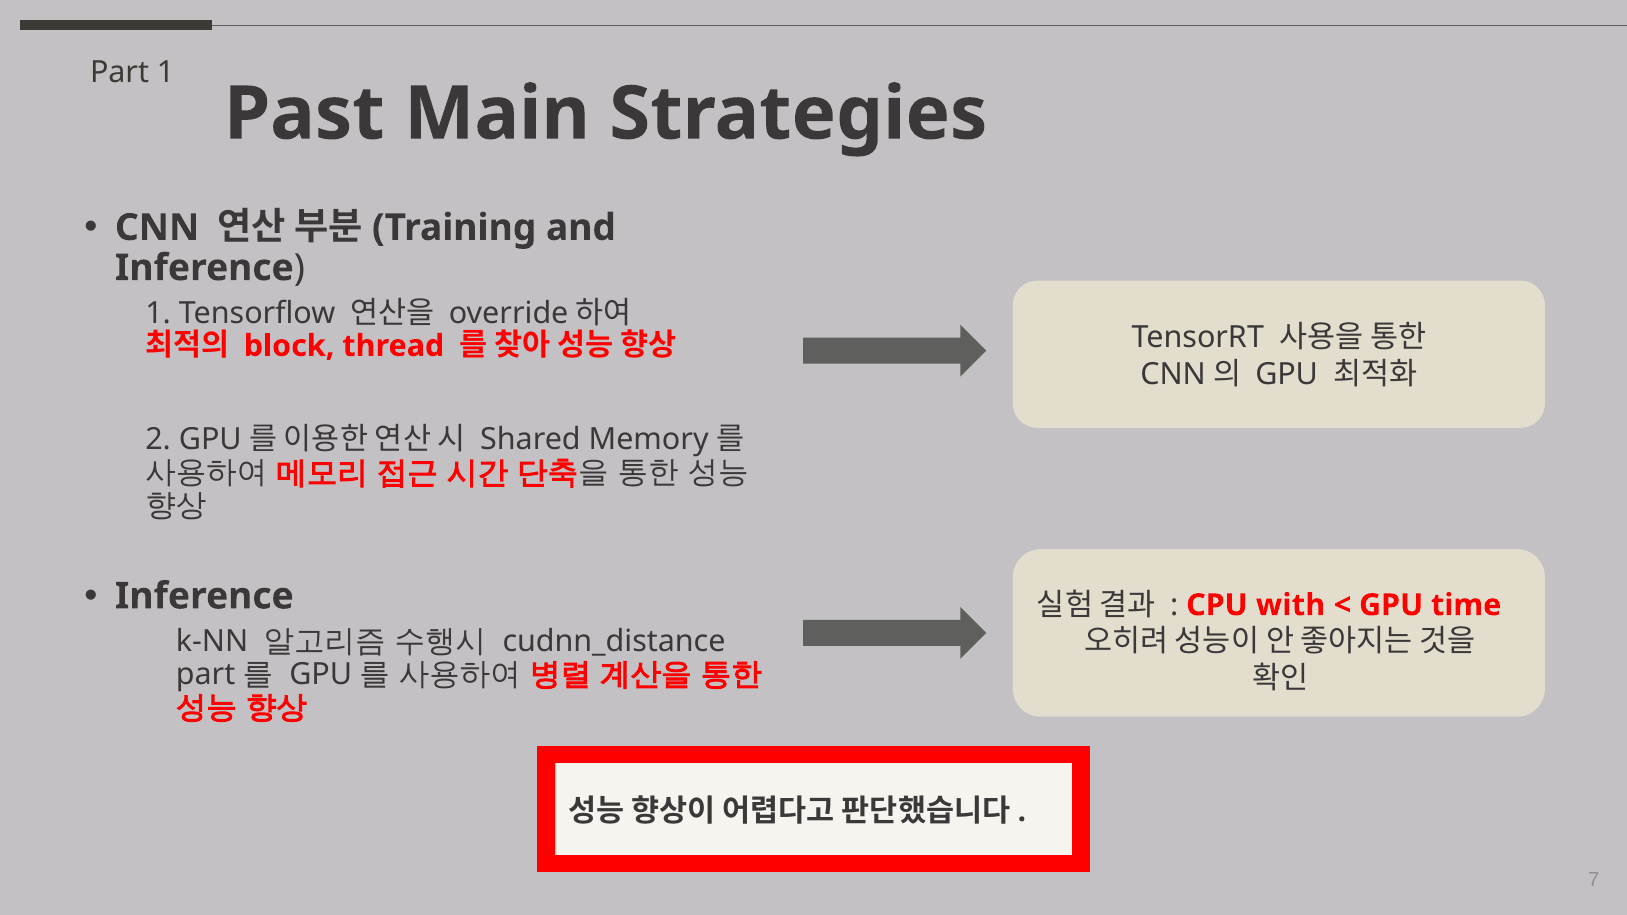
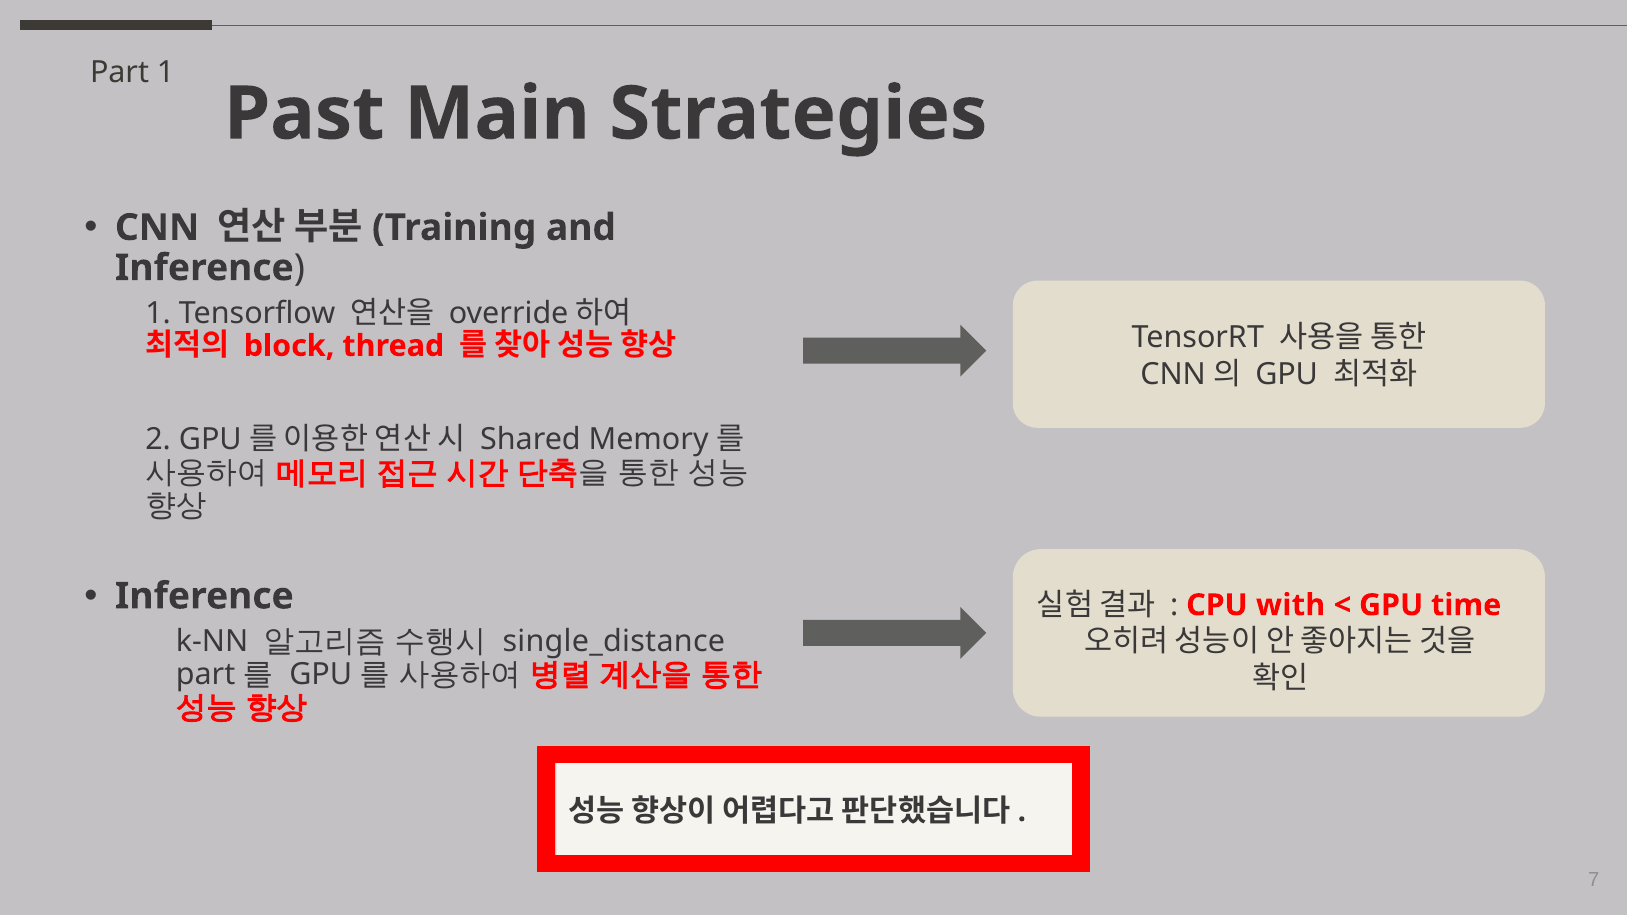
cudnn_distance: cudnn_distance -> single_distance
